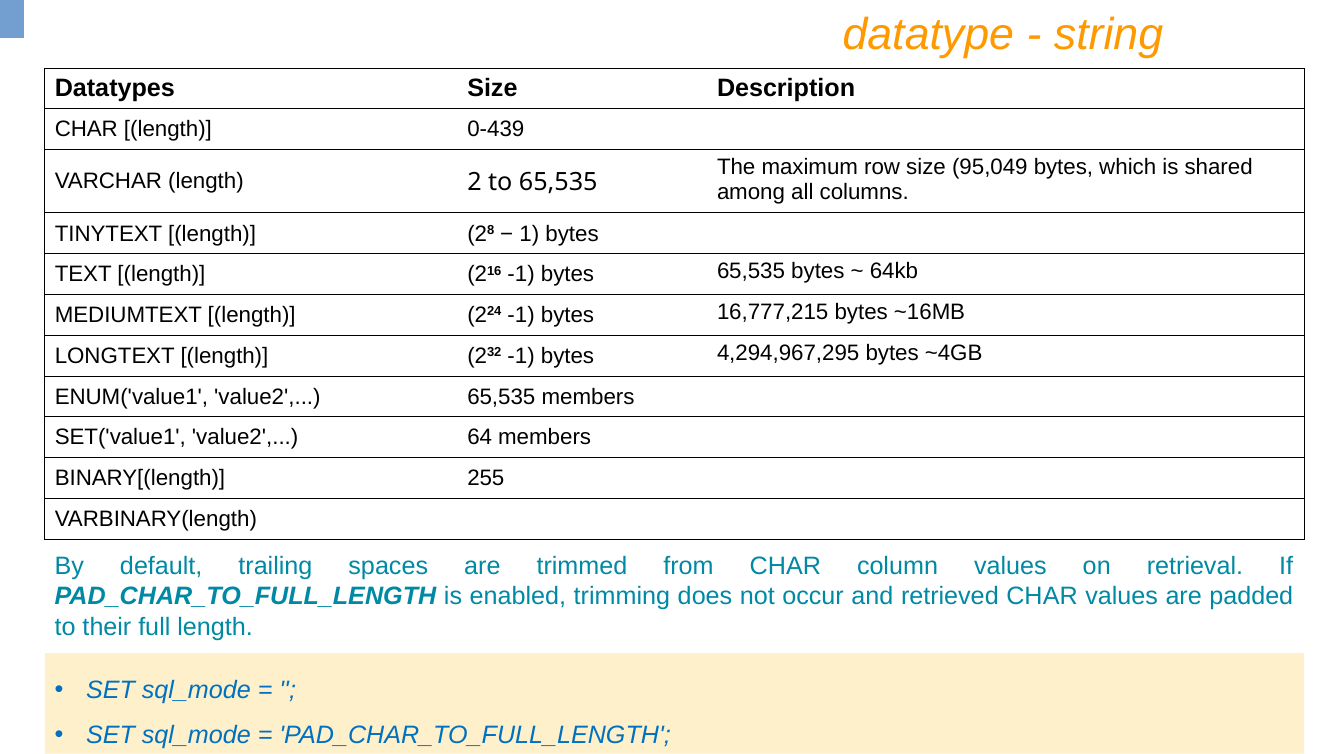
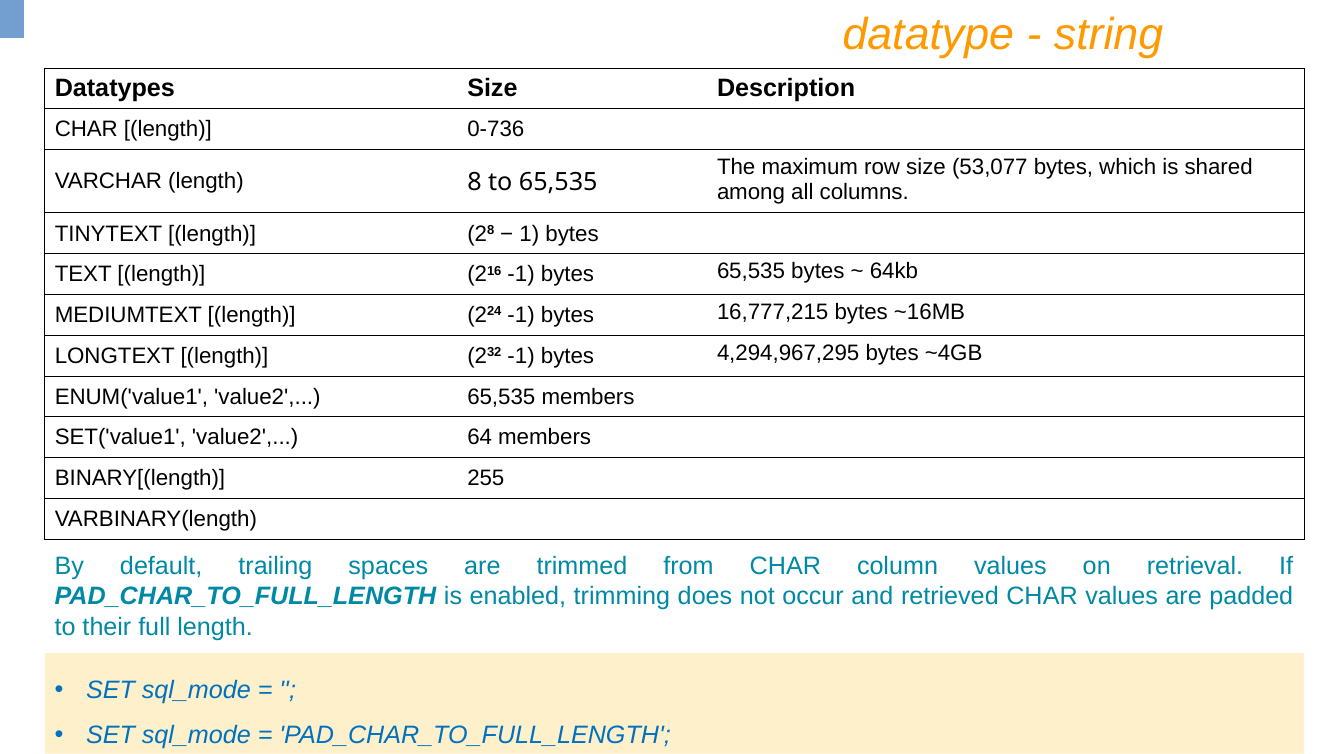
0-439: 0-439 -> 0-736
95,049: 95,049 -> 53,077
2: 2 -> 8
